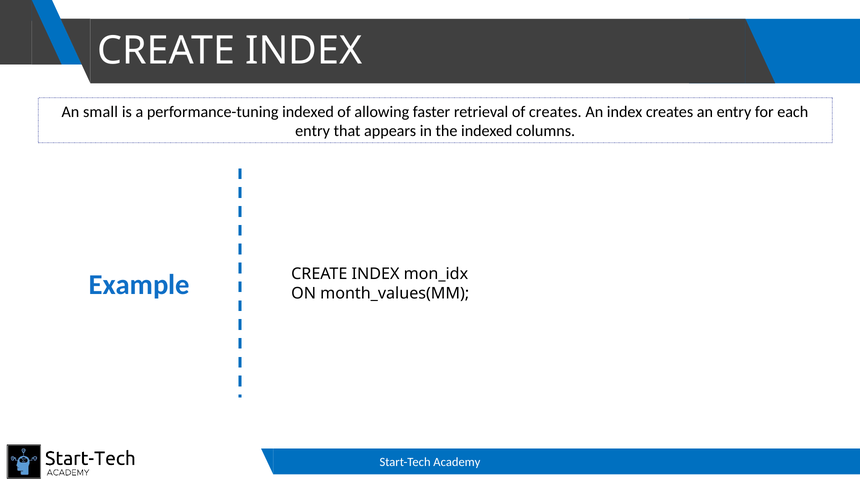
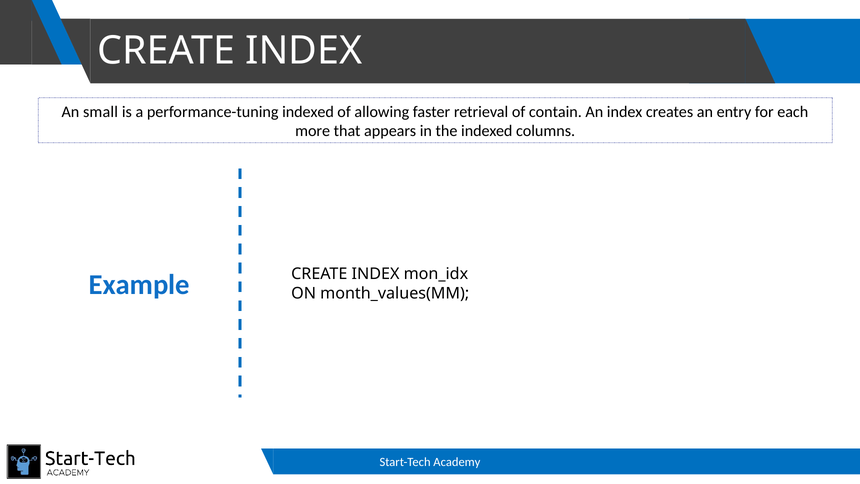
of creates: creates -> contain
entry at (313, 131): entry -> more
